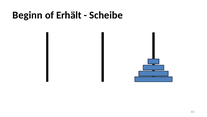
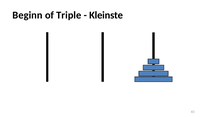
Erhält: Erhält -> Triple
Scheibe: Scheibe -> Kleinste
